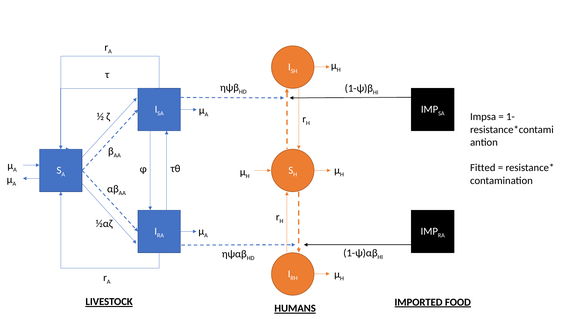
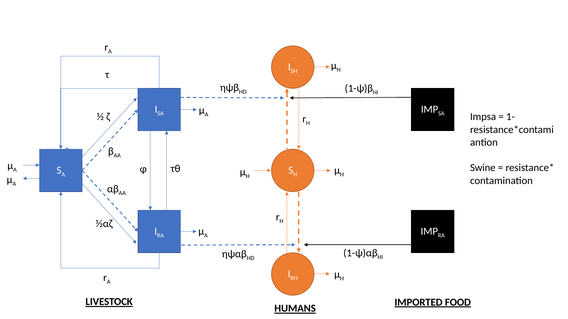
Fitted: Fitted -> Swine
